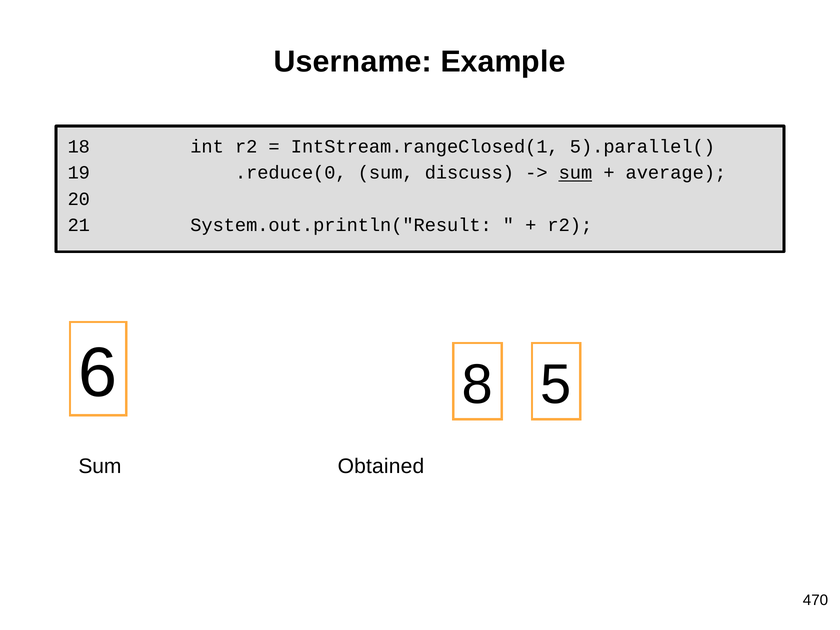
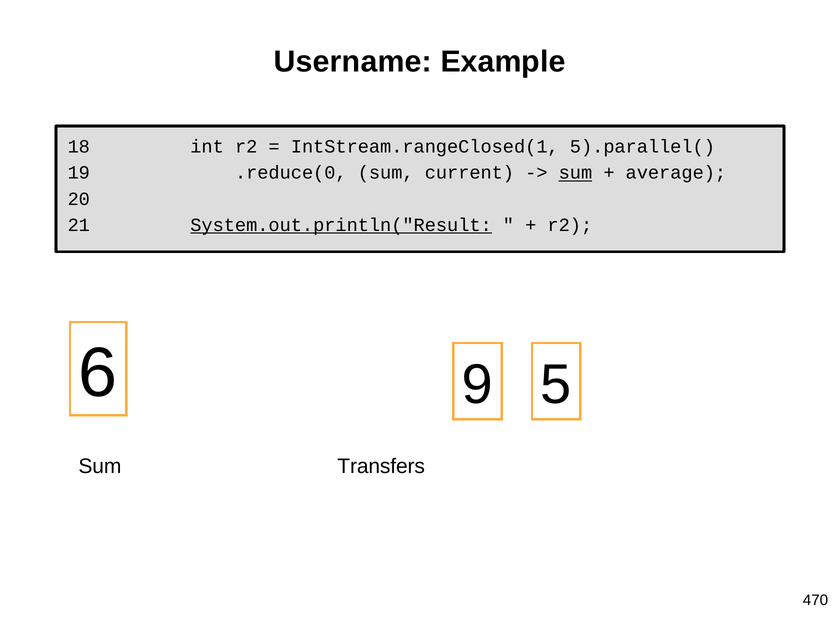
discuss: discuss -> current
System.out.println("Result underline: none -> present
8: 8 -> 9
Obtained: Obtained -> Transfers
